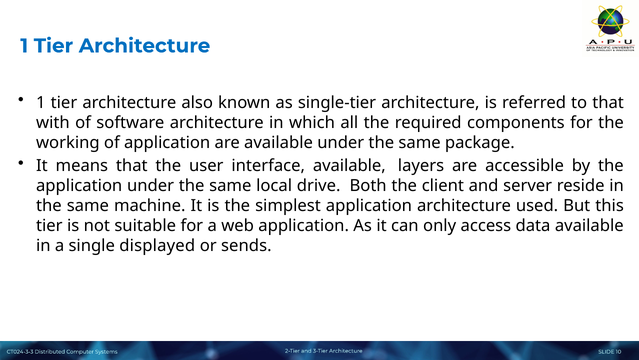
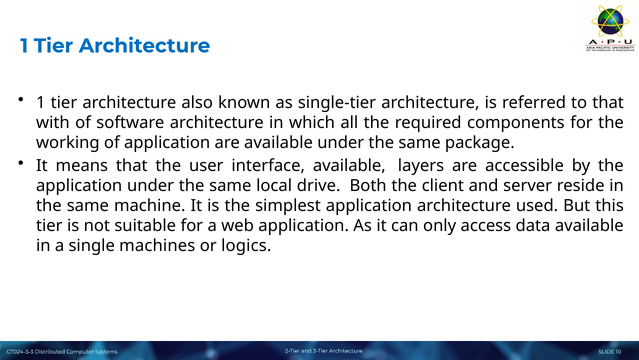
displayed: displayed -> machines
sends: sends -> logics
